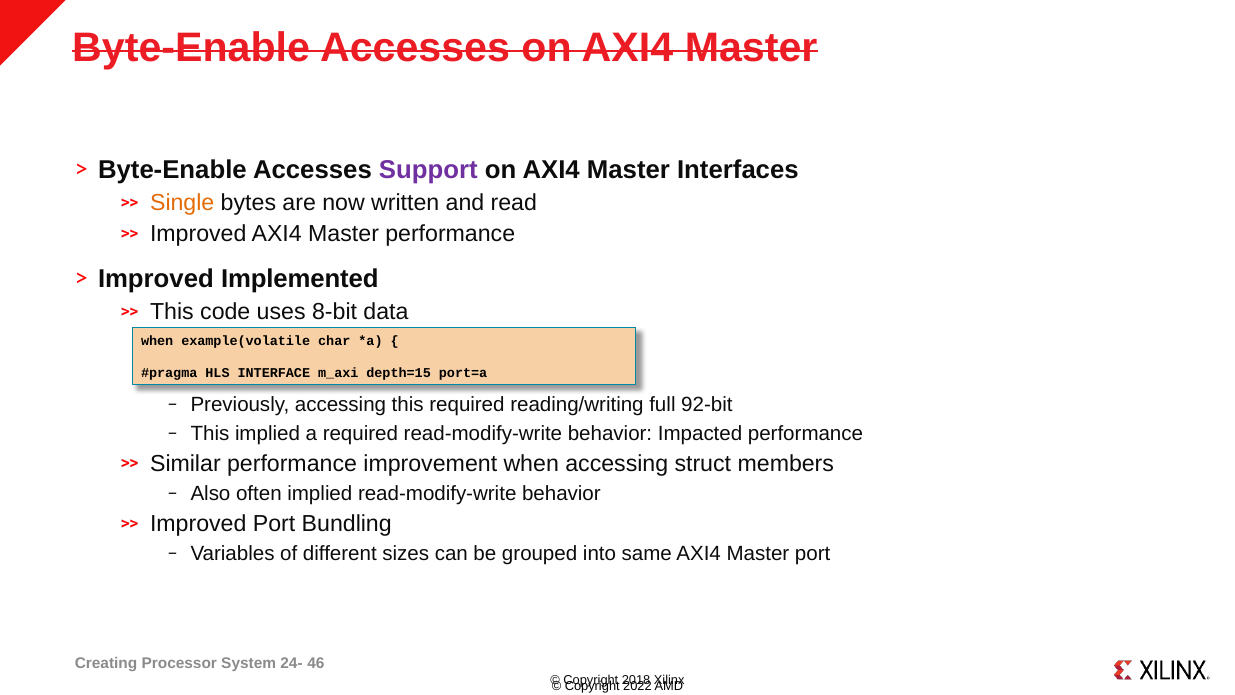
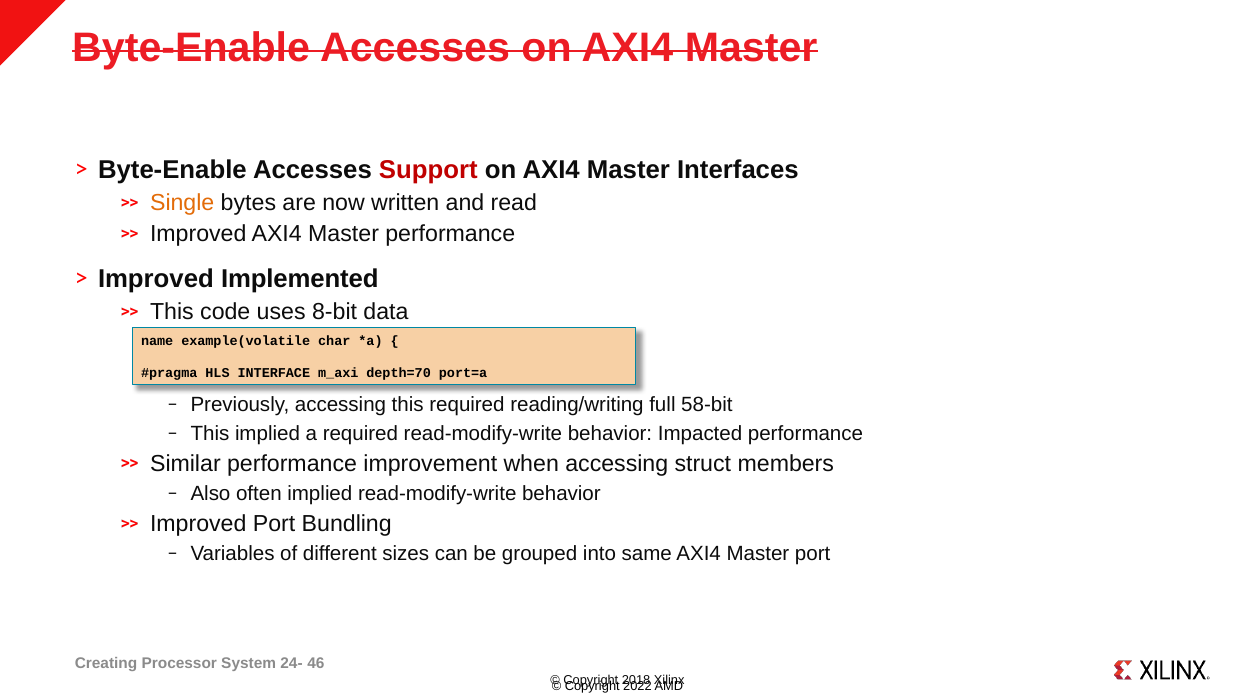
Support colour: purple -> red
when at (157, 341): when -> name
depth=15: depth=15 -> depth=70
92-bit: 92-bit -> 58-bit
